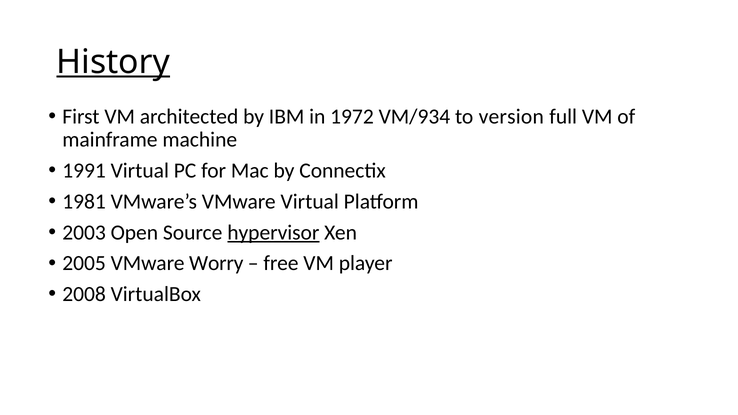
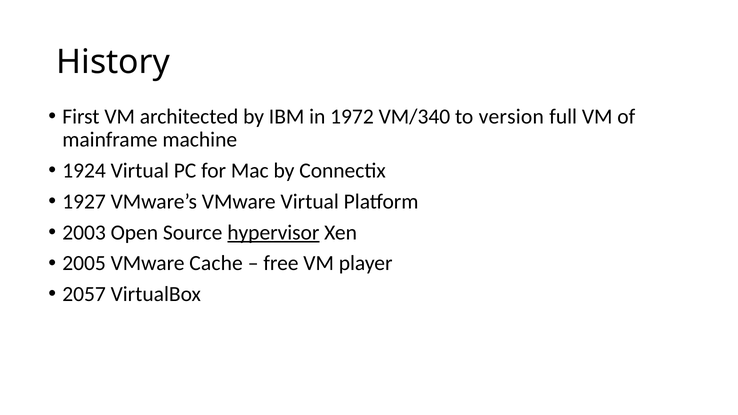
History underline: present -> none
VM/934: VM/934 -> VM/340
1991: 1991 -> 1924
1981: 1981 -> 1927
Worry: Worry -> Cache
2008: 2008 -> 2057
